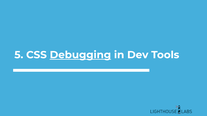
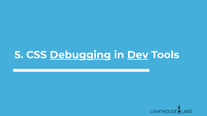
Dev underline: none -> present
